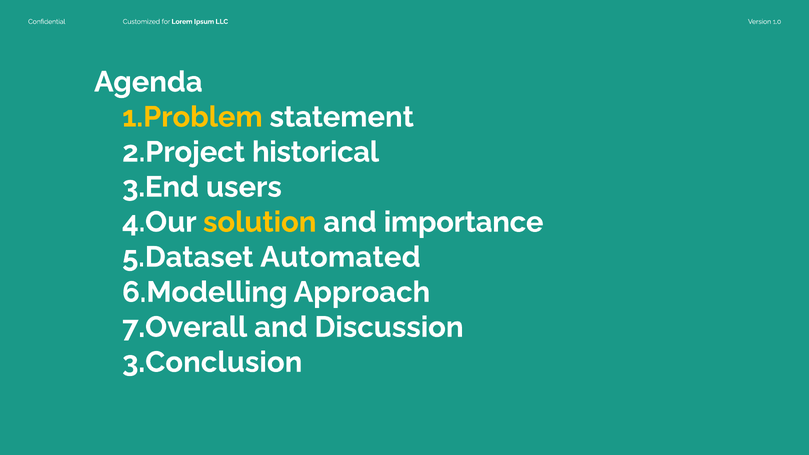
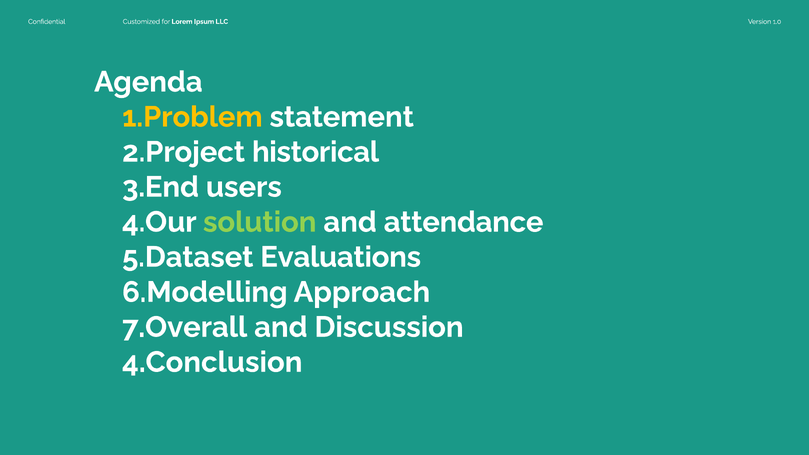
solution colour: yellow -> light green
importance: importance -> attendance
Automated: Automated -> Evaluations
3.Conclusion: 3.Conclusion -> 4.Conclusion
